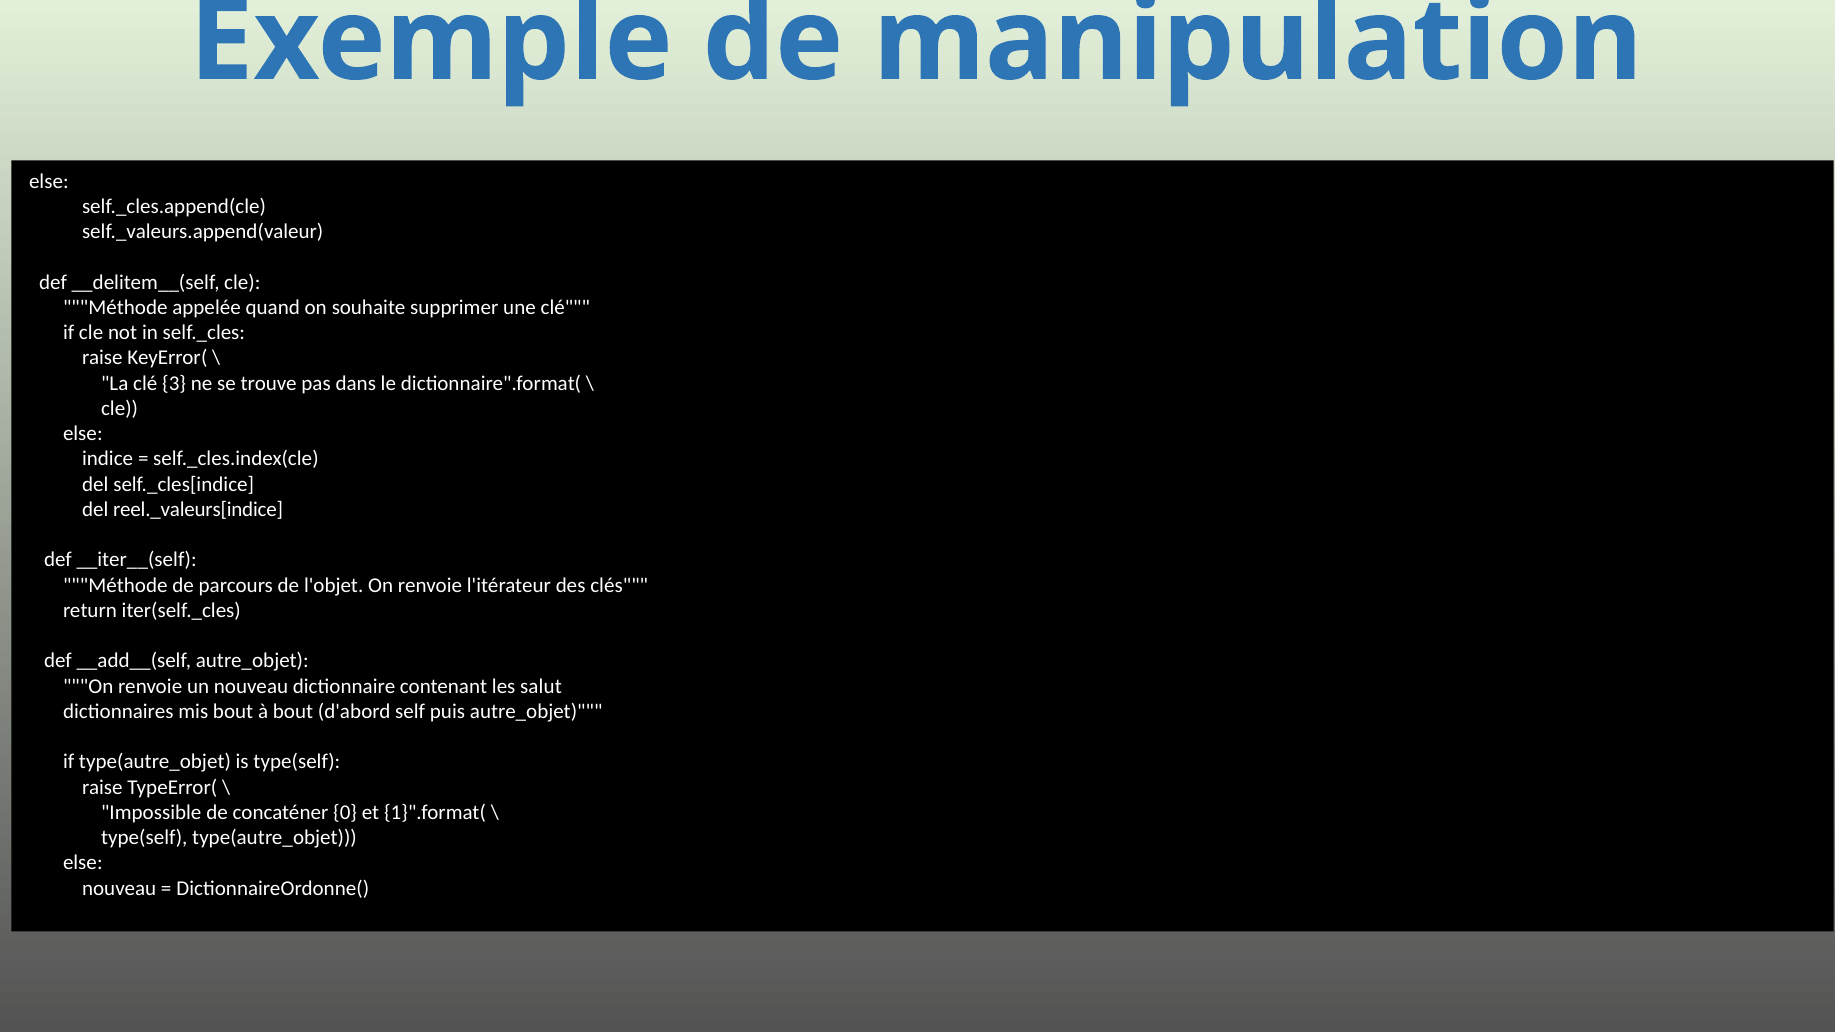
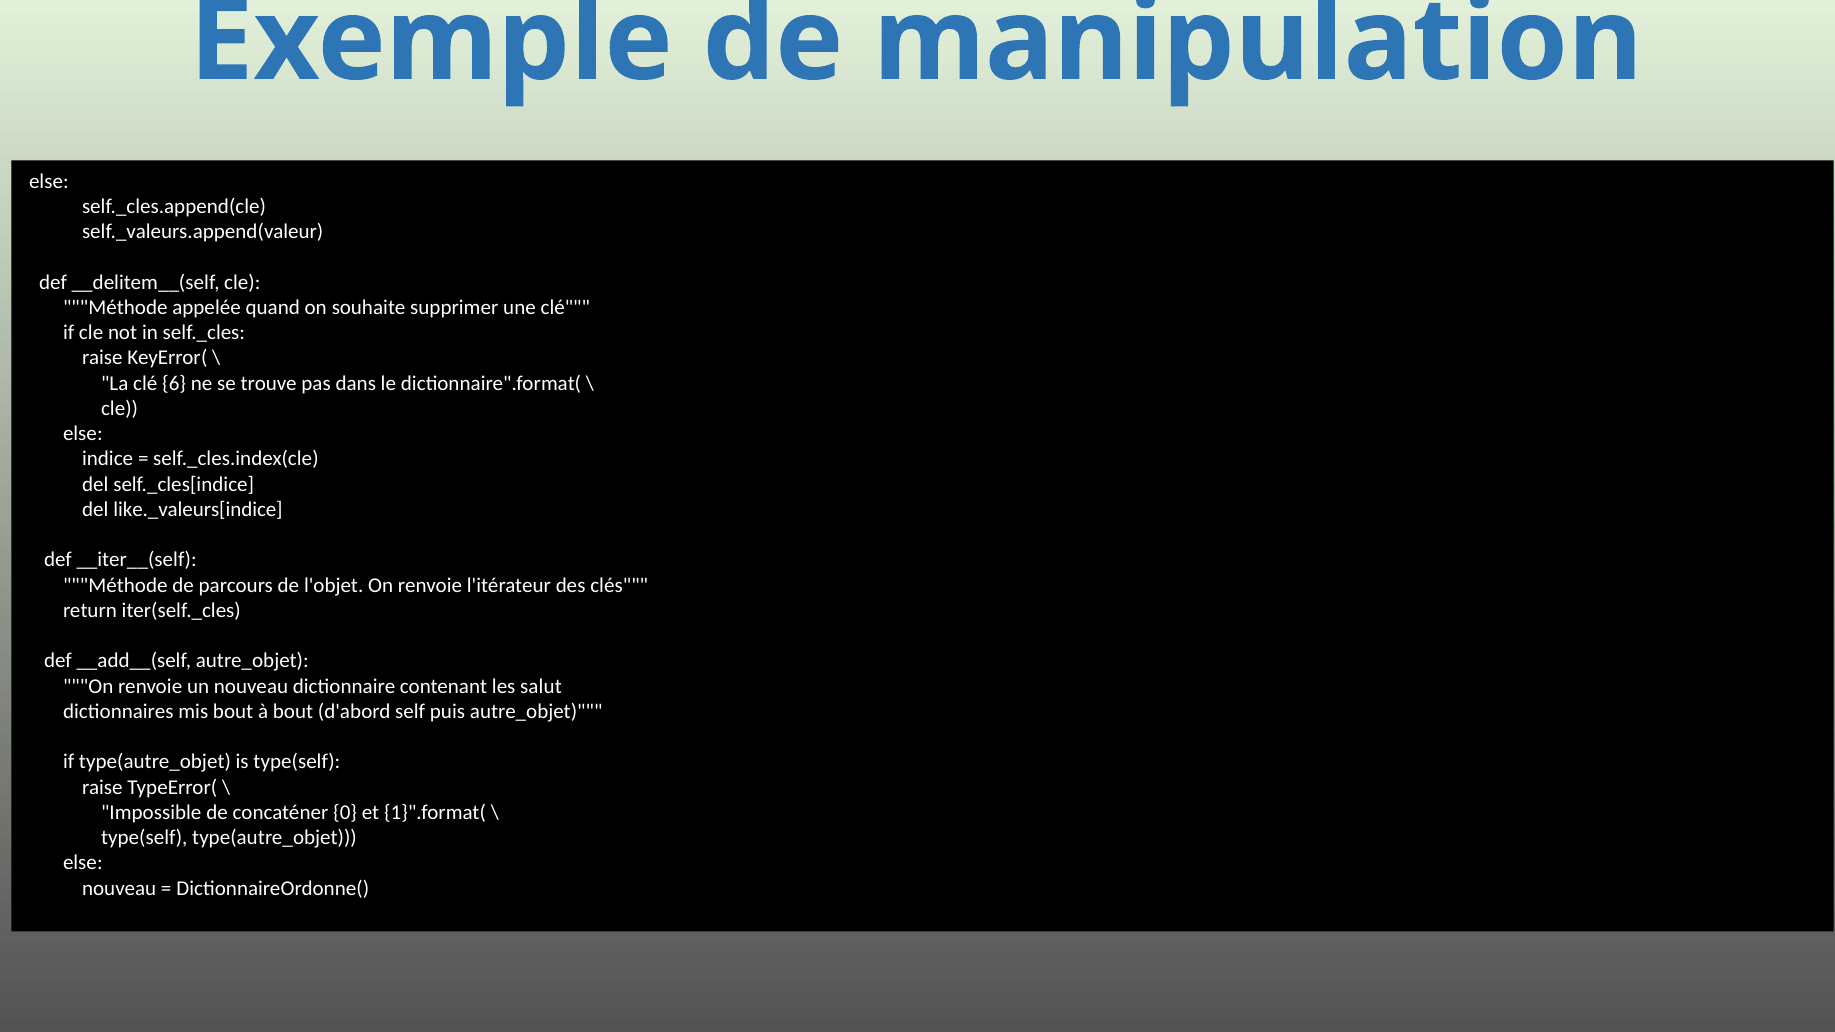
3: 3 -> 6
reel._valeurs[indice: reel._valeurs[indice -> like._valeurs[indice
